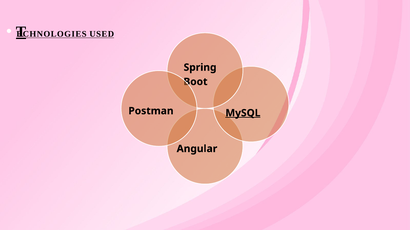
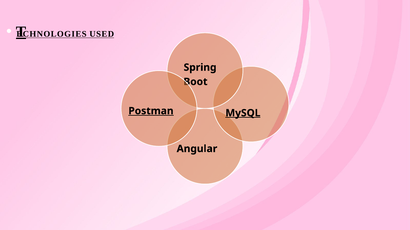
Postman underline: none -> present
